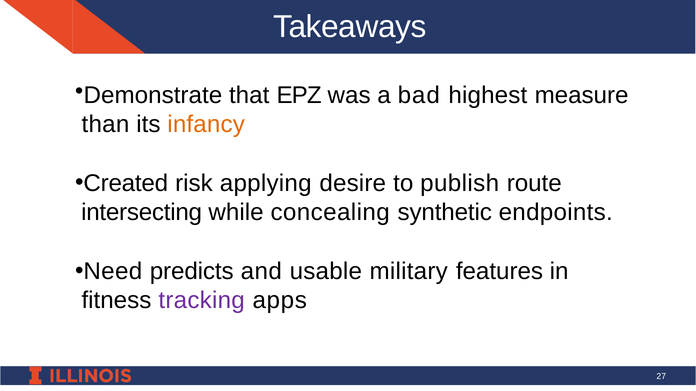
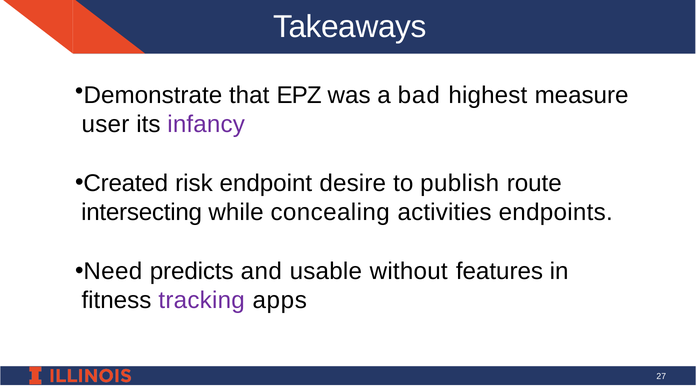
than: than -> user
infancy colour: orange -> purple
applying: applying -> endpoint
synthetic: synthetic -> activities
military: military -> without
